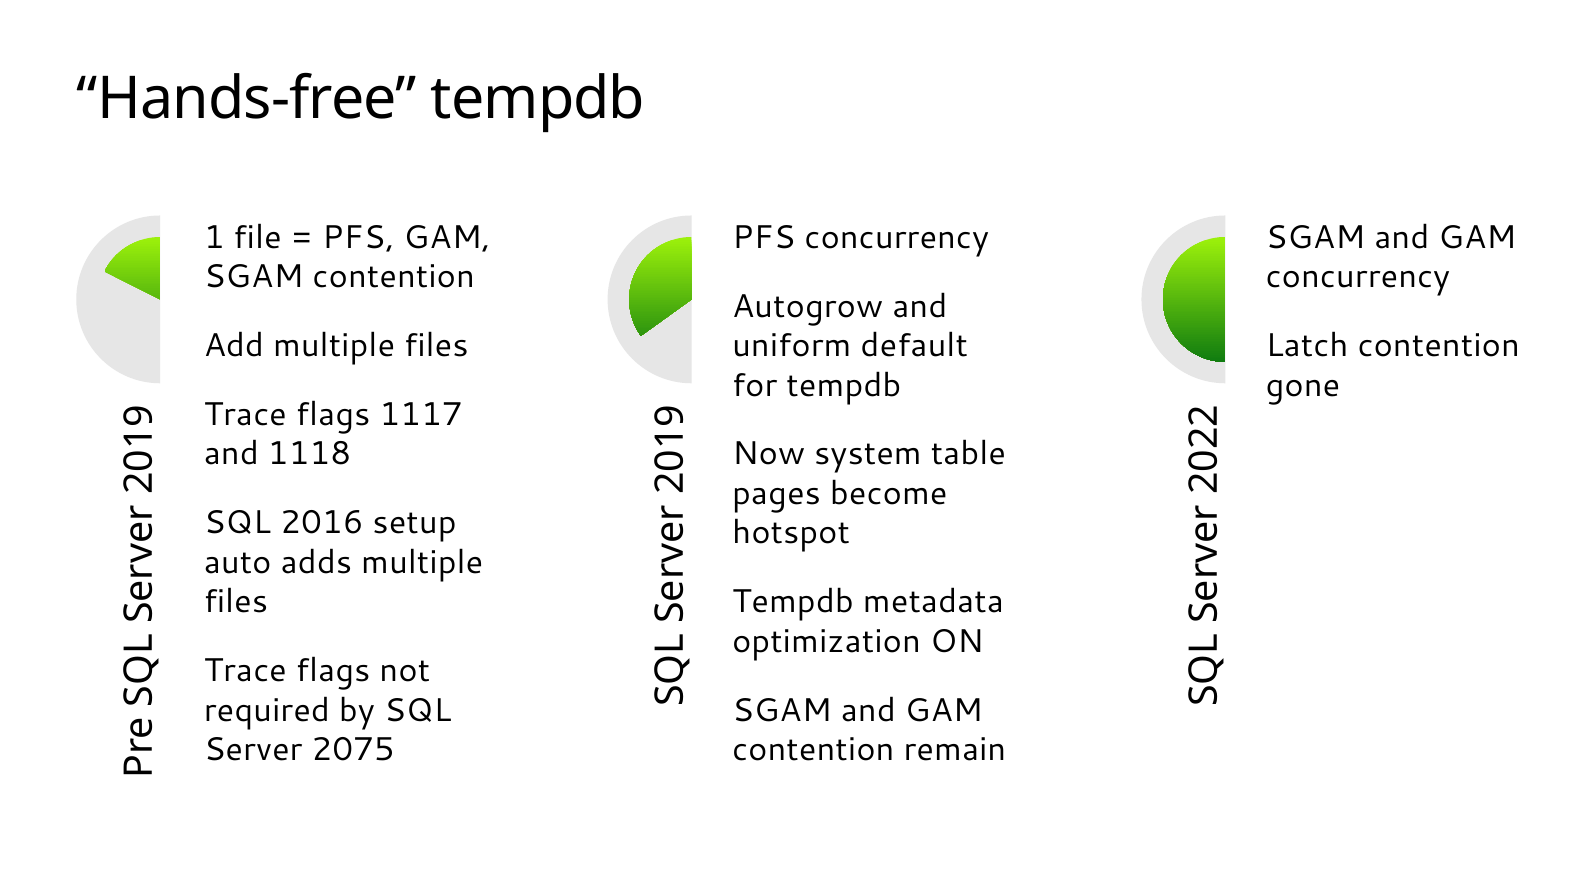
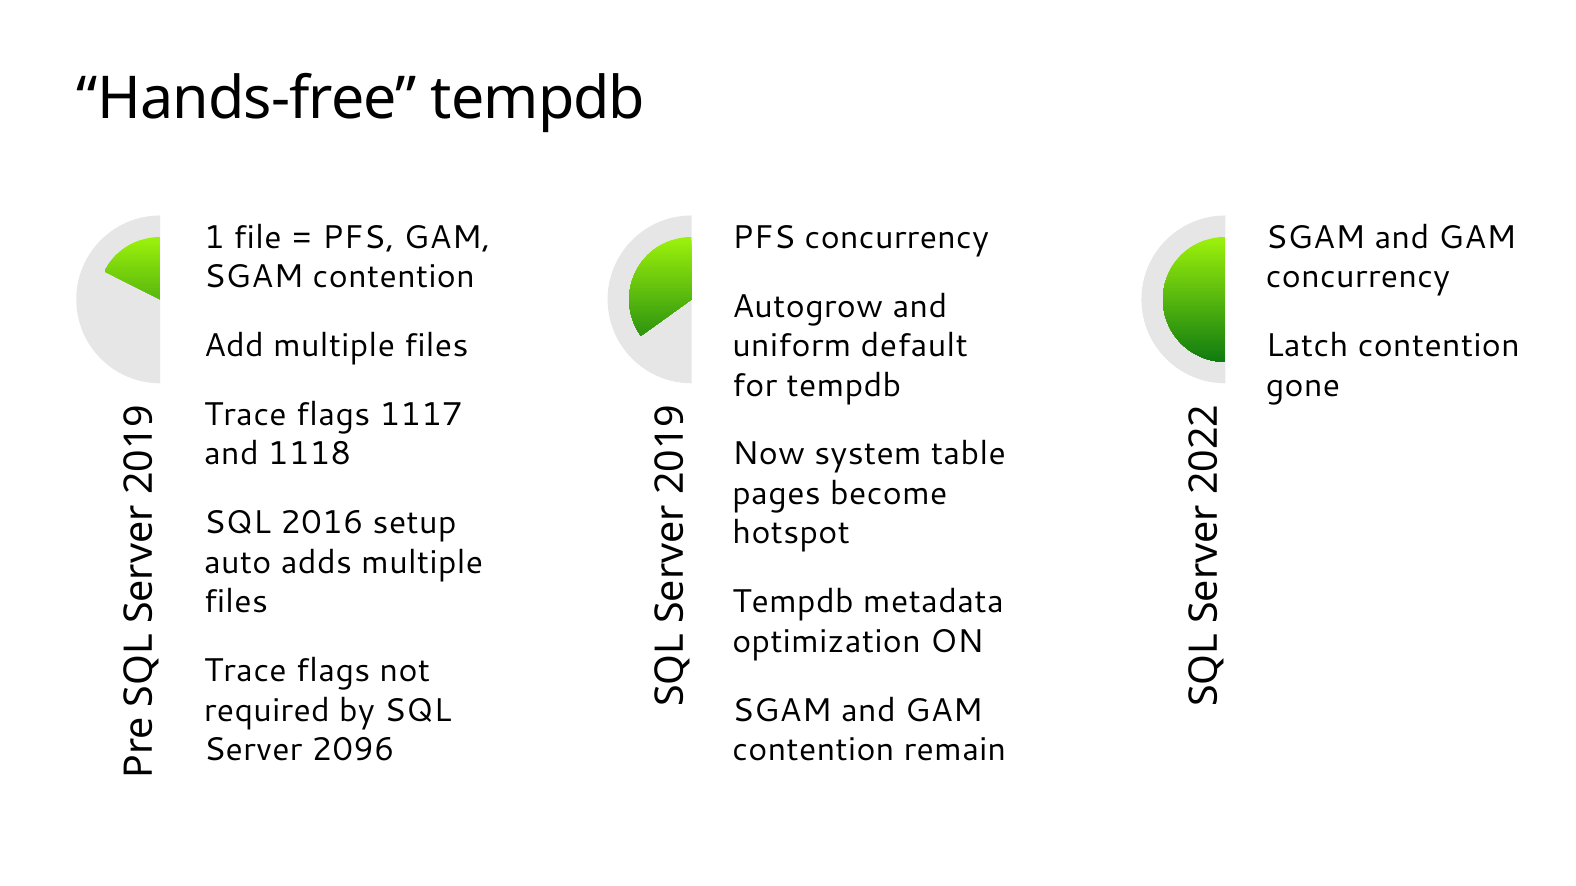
2075: 2075 -> 2096
